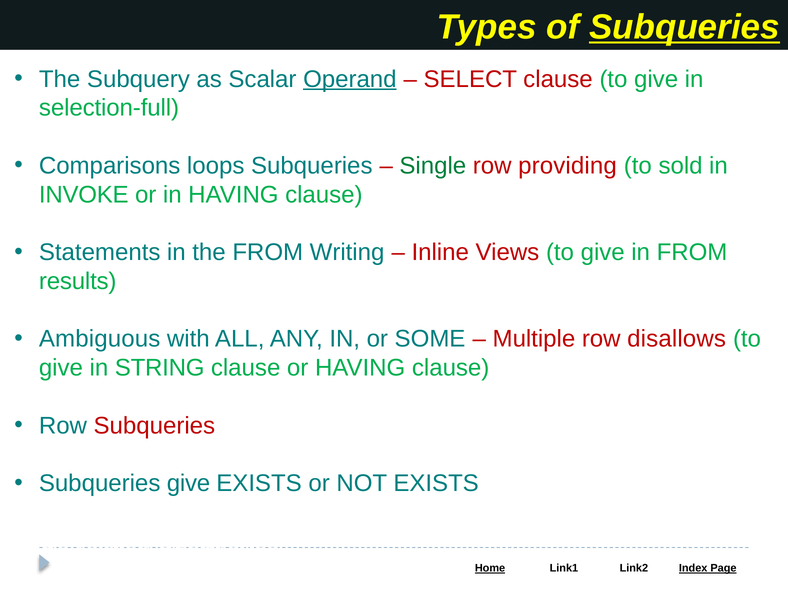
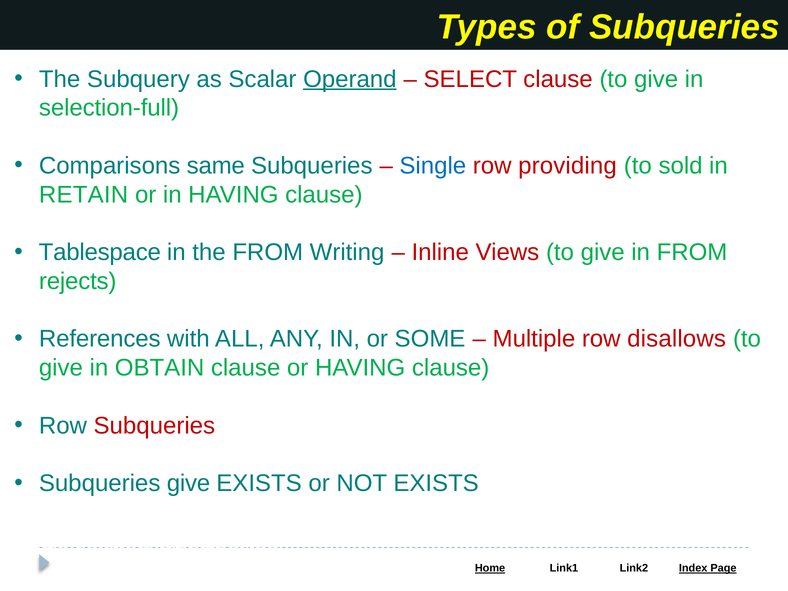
Subqueries at (684, 27) underline: present -> none
loops: loops -> same
Single colour: green -> blue
INVOKE: INVOKE -> RETAIN
Statements: Statements -> Tablespace
results: results -> rejects
Ambiguous: Ambiguous -> References
STRING: STRING -> OBTAIN
